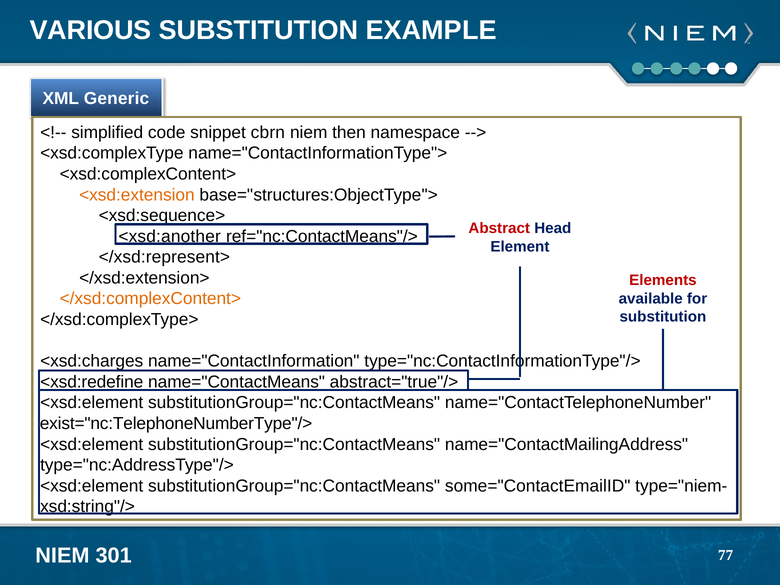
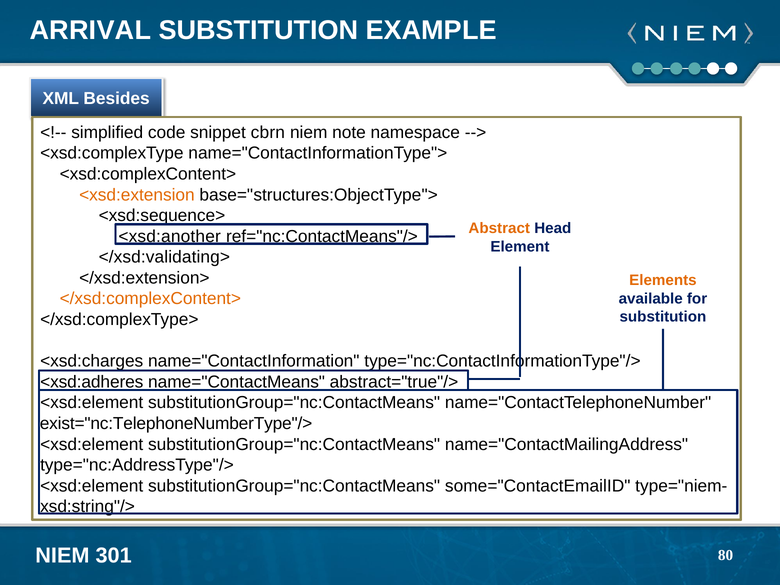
VARIOUS: VARIOUS -> ARRIVAL
Generic: Generic -> Besides
then: then -> note
Abstract colour: red -> orange
</xsd:represent>: </xsd:represent> -> </xsd:validating>
Elements colour: red -> orange
<xsd:redefine: <xsd:redefine -> <xsd:adheres
77: 77 -> 80
